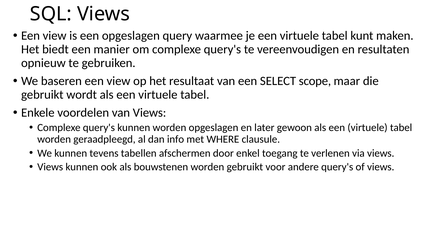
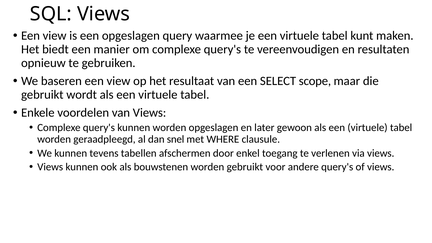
info: info -> snel
